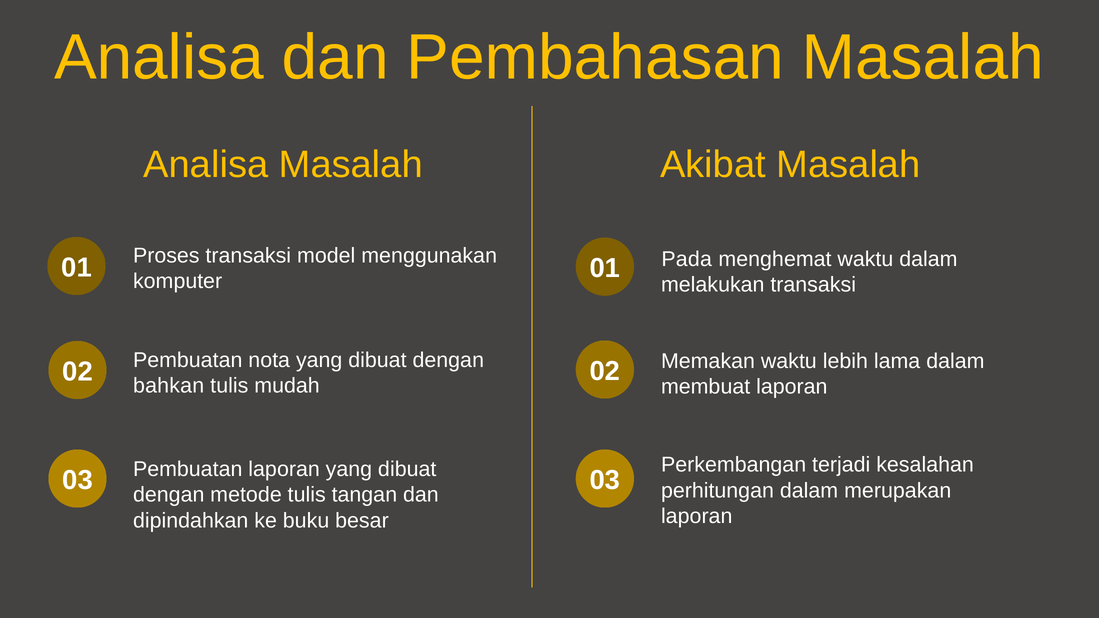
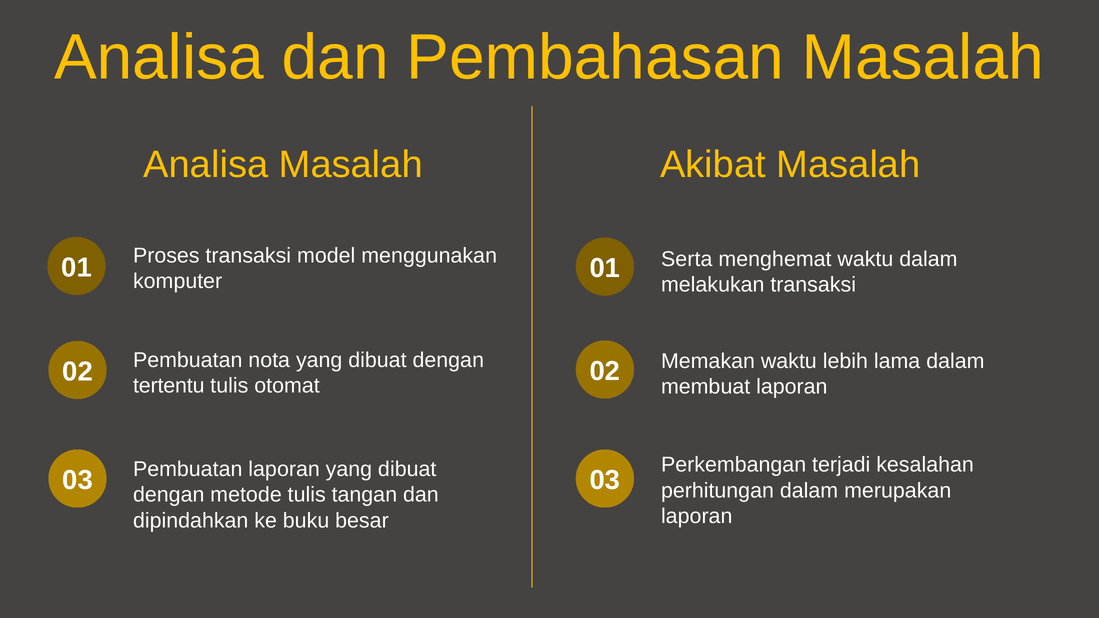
Pada: Pada -> Serta
bahkan: bahkan -> tertentu
mudah: mudah -> otomat
